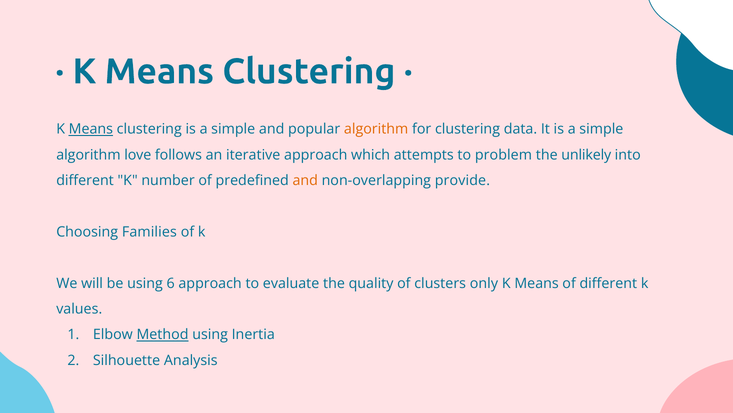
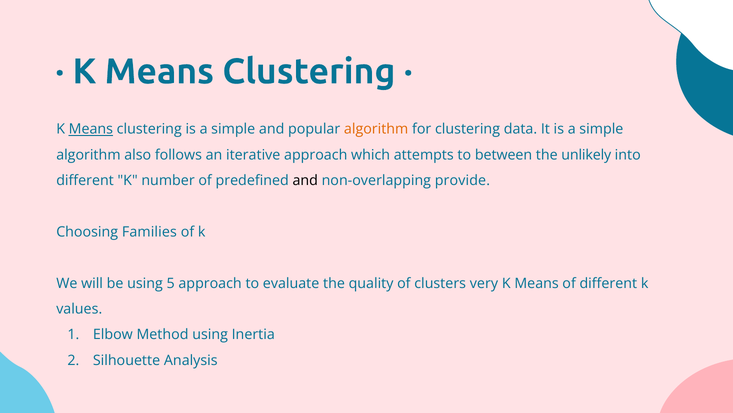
love: love -> also
problem: problem -> between
and at (305, 180) colour: orange -> black
6: 6 -> 5
only: only -> very
Method underline: present -> none
